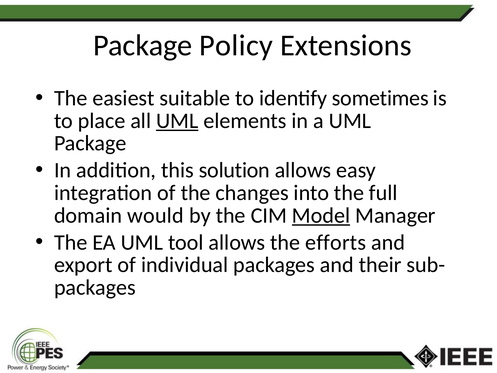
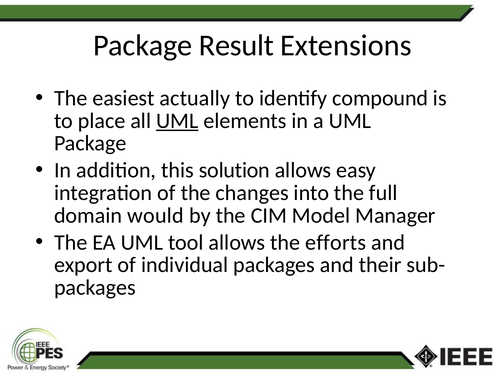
Policy: Policy -> Result
suitable: suitable -> actually
sometimes: sometimes -> compound
Model underline: present -> none
